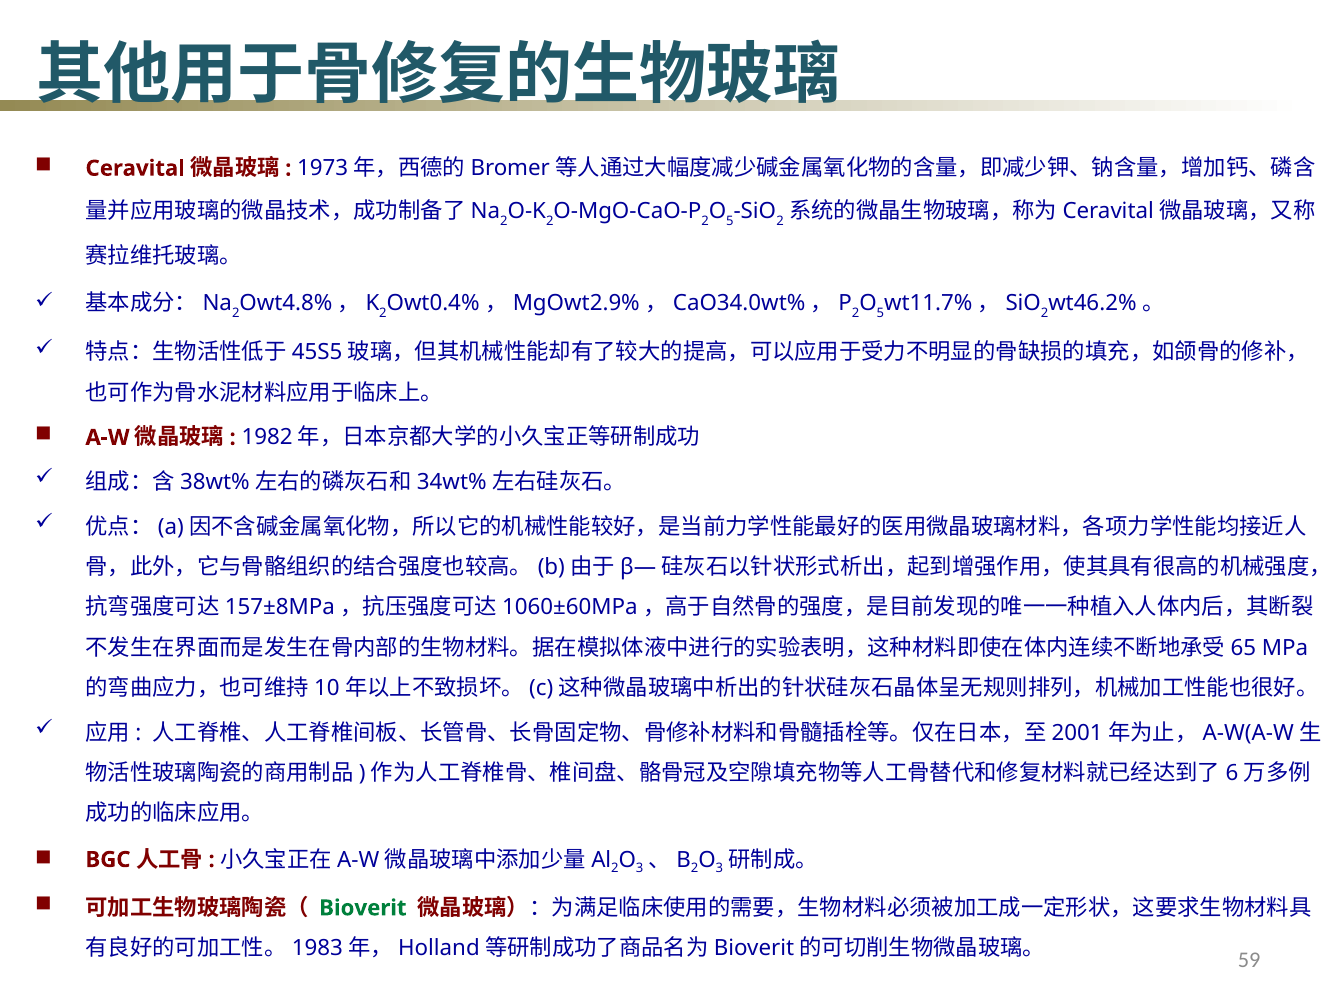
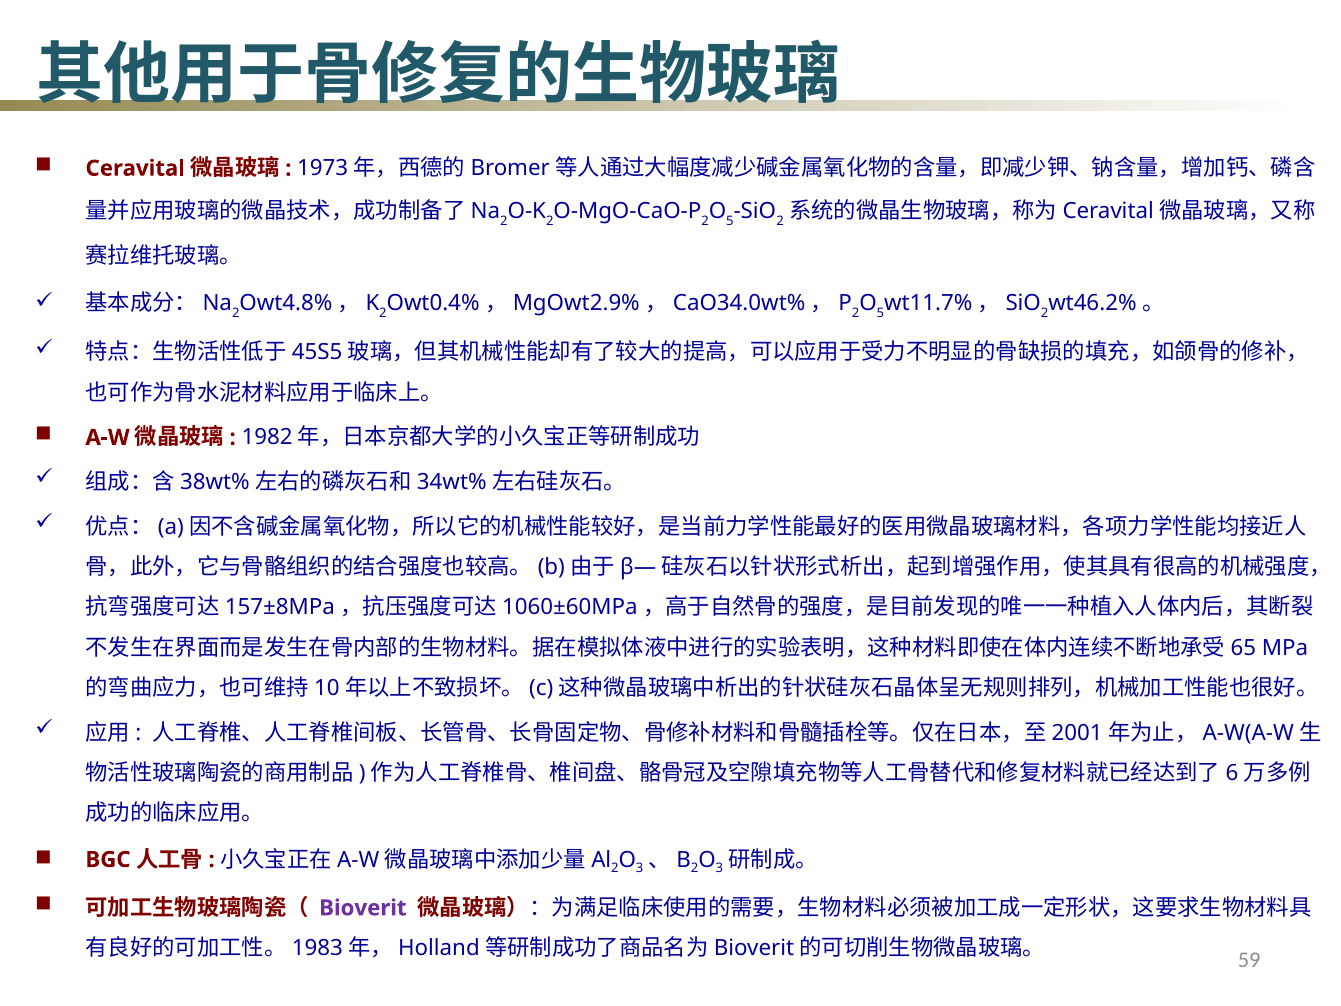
Bioverit colour: green -> purple
